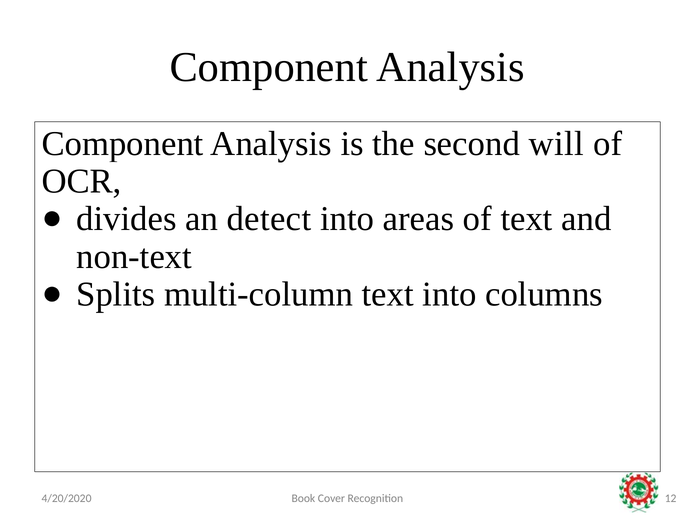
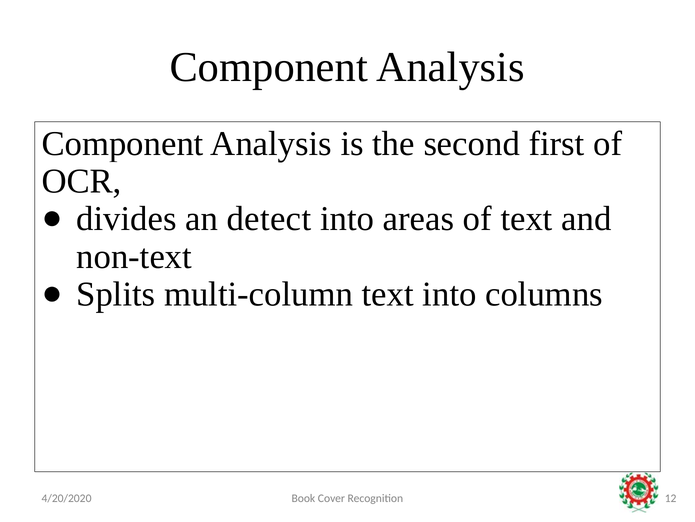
will: will -> first
